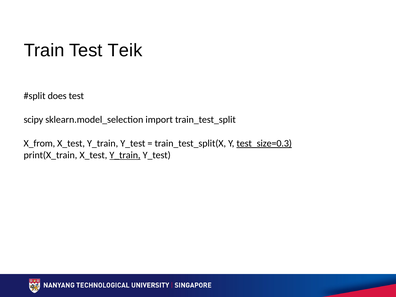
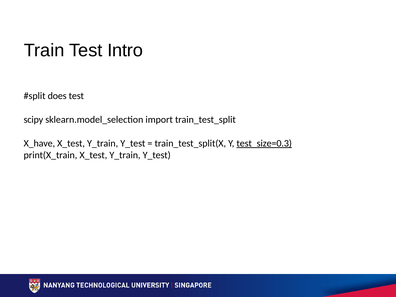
Teik: Teik -> Intro
X_from: X_from -> X_have
Y_train at (125, 155) underline: present -> none
